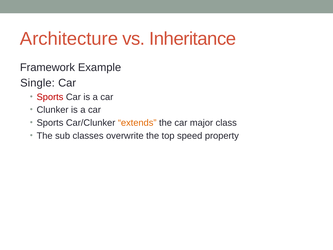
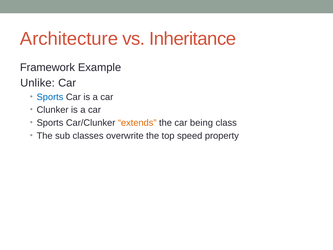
Single: Single -> Unlike
Sports at (50, 97) colour: red -> blue
major: major -> being
